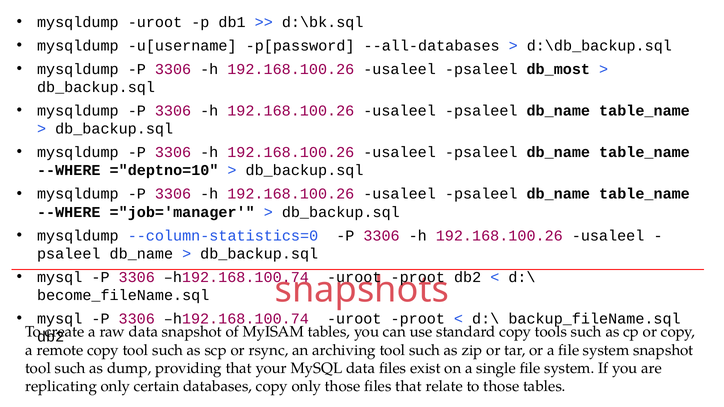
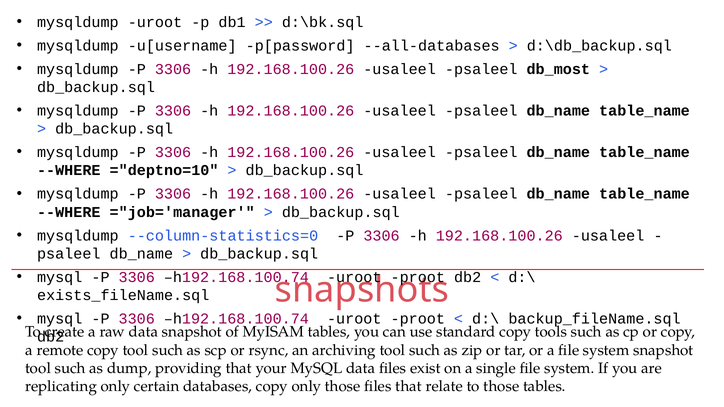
become_fileName.sql: become_fileName.sql -> exists_fileName.sql
